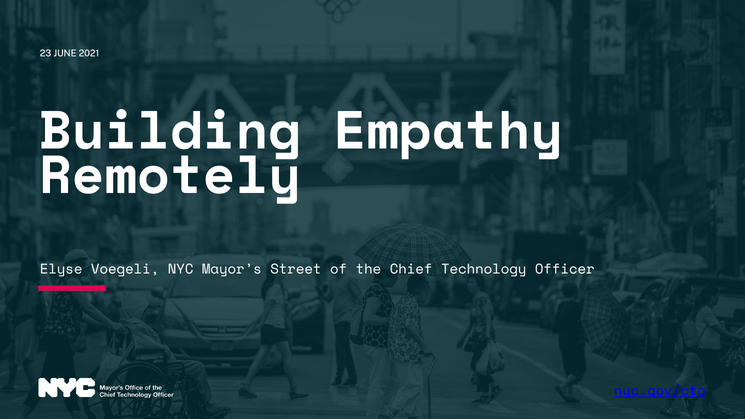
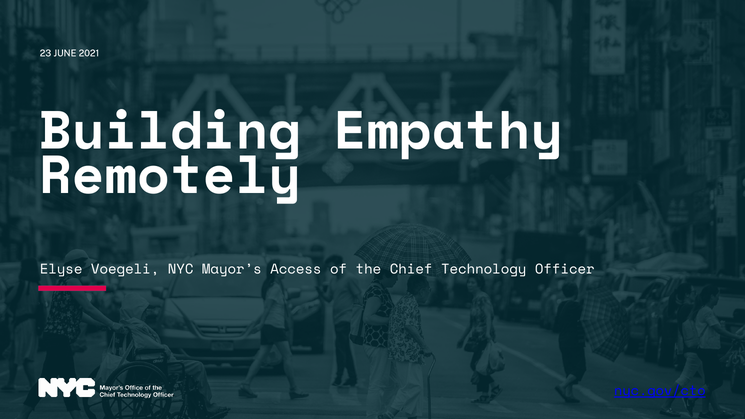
Street: Street -> Access
